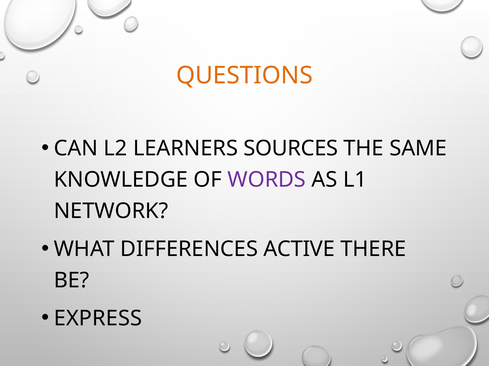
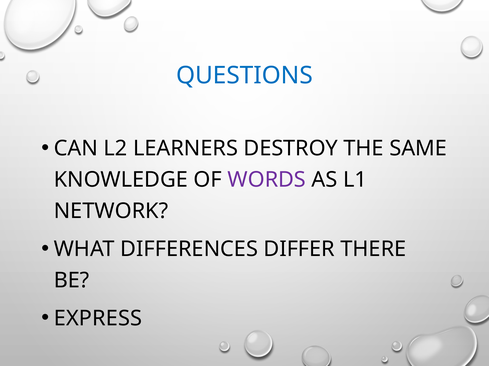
QUESTIONS colour: orange -> blue
SOURCES: SOURCES -> DESTROY
ACTIVE: ACTIVE -> DIFFER
